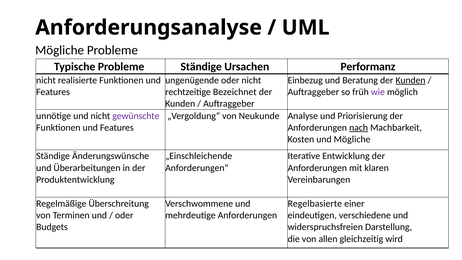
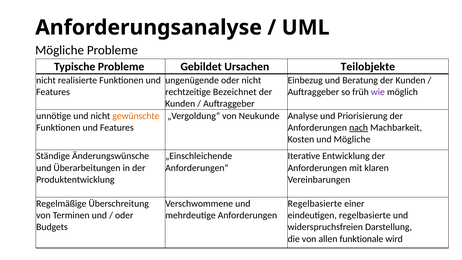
Probleme Ständige: Ständige -> Gebildet
Performanz: Performanz -> Teilobjekte
Kunden at (410, 80) underline: present -> none
gewünschte colour: purple -> orange
eindeutigen verschiedene: verschiedene -> regelbasierte
gleichzeitig: gleichzeitig -> funktionale
